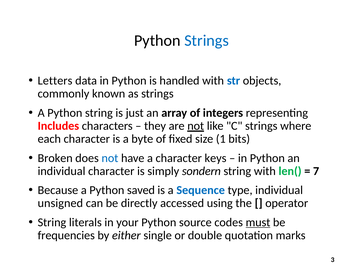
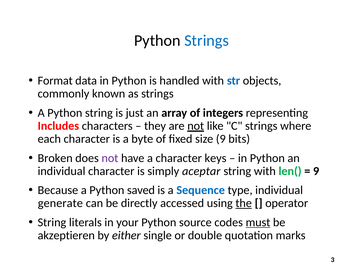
Letters: Letters -> Format
size 1: 1 -> 9
not at (110, 158) colour: blue -> purple
sondern: sondern -> aceptar
7 at (316, 171): 7 -> 9
unsigned: unsigned -> generate
the underline: none -> present
frequencies: frequencies -> akzeptieren
